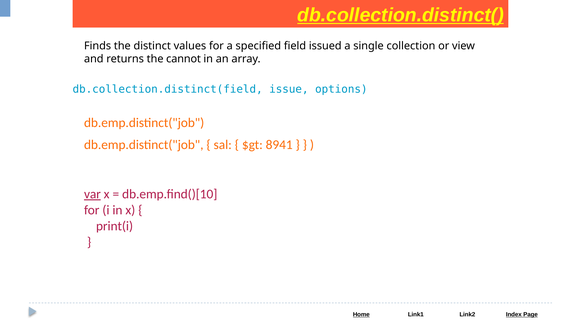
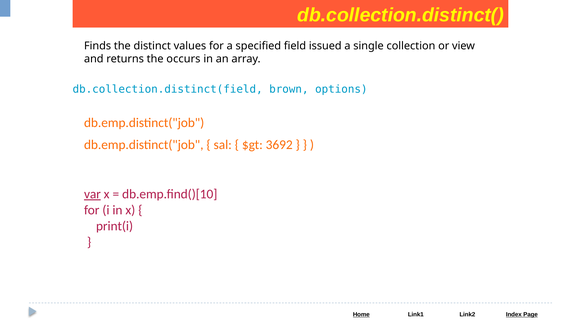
db.collection.distinct( underline: present -> none
cannot: cannot -> occurs
issue: issue -> brown
8941: 8941 -> 3692
